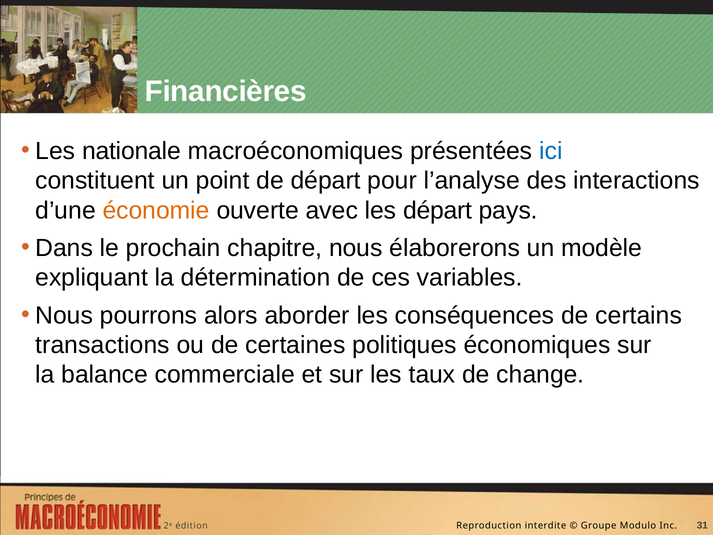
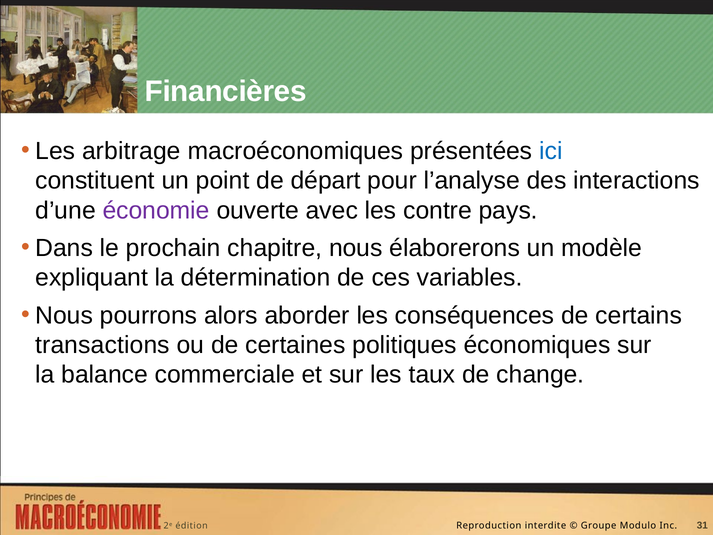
nationale: nationale -> arbitrage
économie colour: orange -> purple
les départ: départ -> contre
